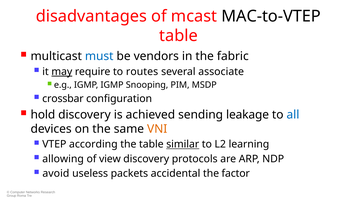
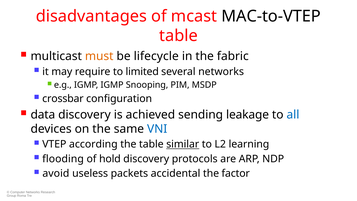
must colour: blue -> orange
vendors: vendors -> lifecycle
may underline: present -> none
routes: routes -> limited
several associate: associate -> networks
hold: hold -> data
VNI colour: orange -> blue
allowing: allowing -> flooding
view: view -> hold
